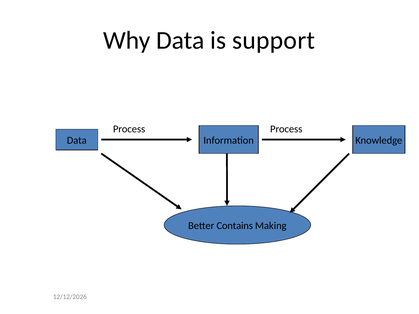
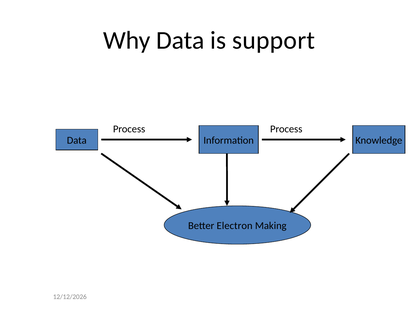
Contains: Contains -> Electron
